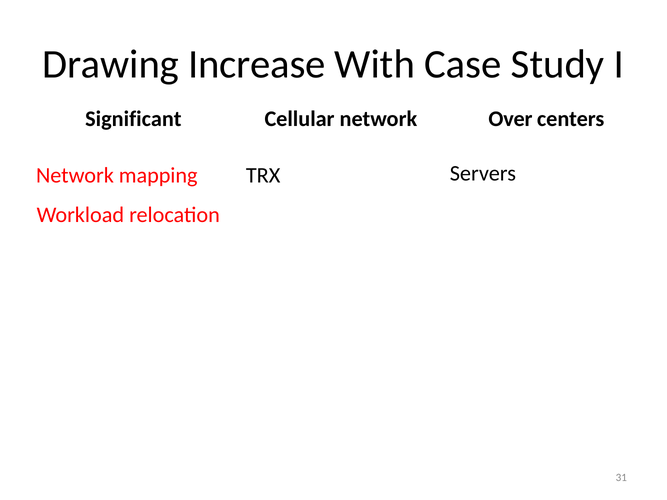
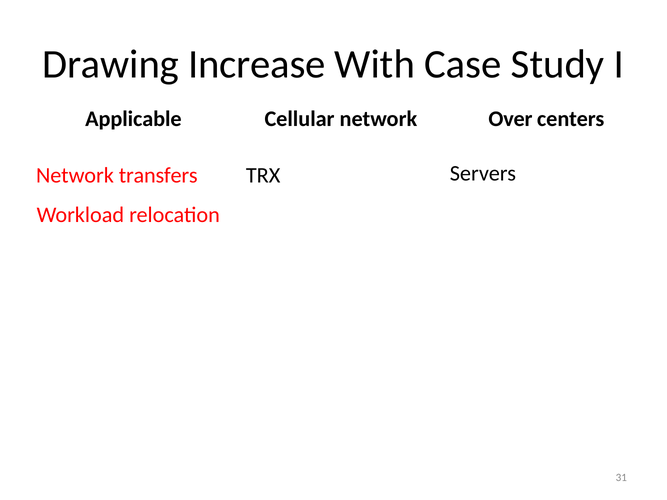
Significant: Significant -> Applicable
mapping: mapping -> transfers
